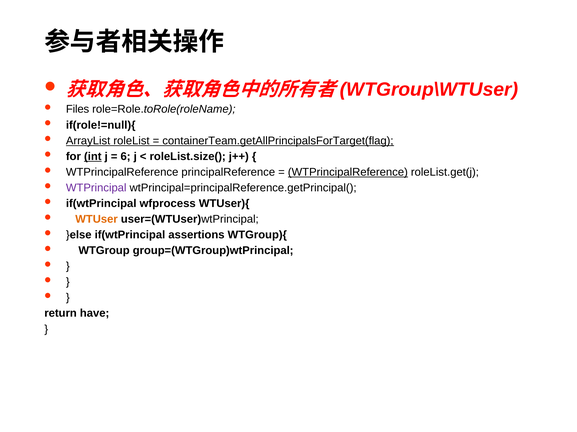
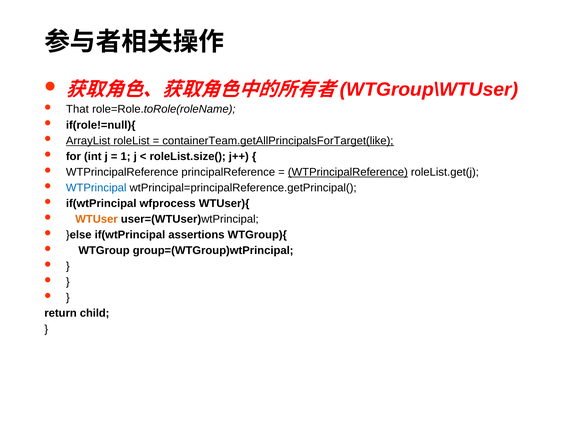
Files: Files -> That
containerTeam.getAllPrincipalsForTarget(flag: containerTeam.getAllPrincipalsForTarget(flag -> containerTeam.getAllPrincipalsForTarget(like
int underline: present -> none
6: 6 -> 1
WTPrincipal colour: purple -> blue
have: have -> child
